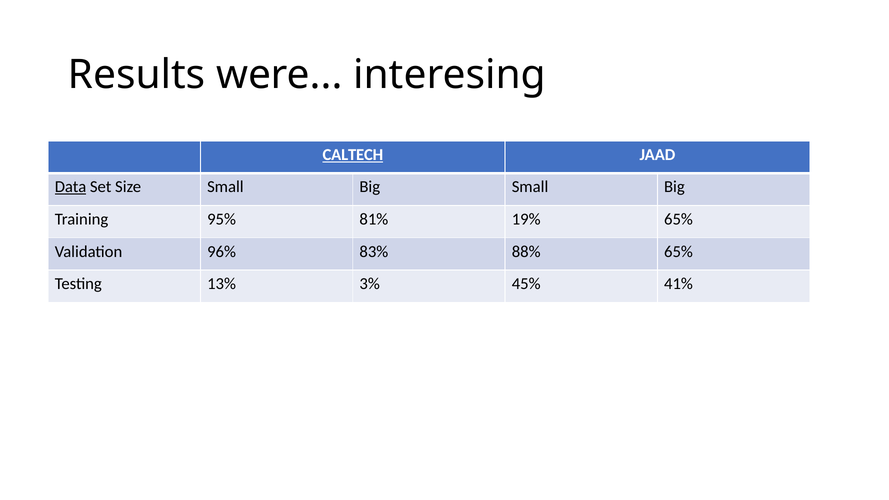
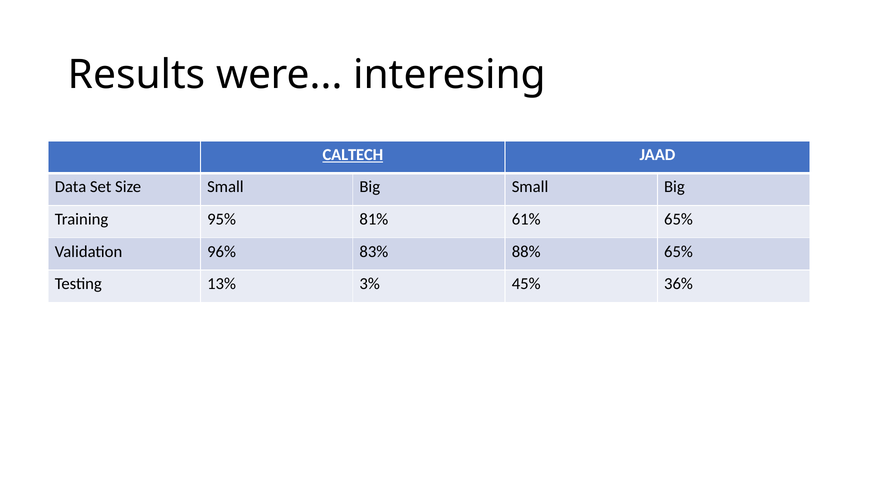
Data underline: present -> none
19%: 19% -> 61%
41%: 41% -> 36%
